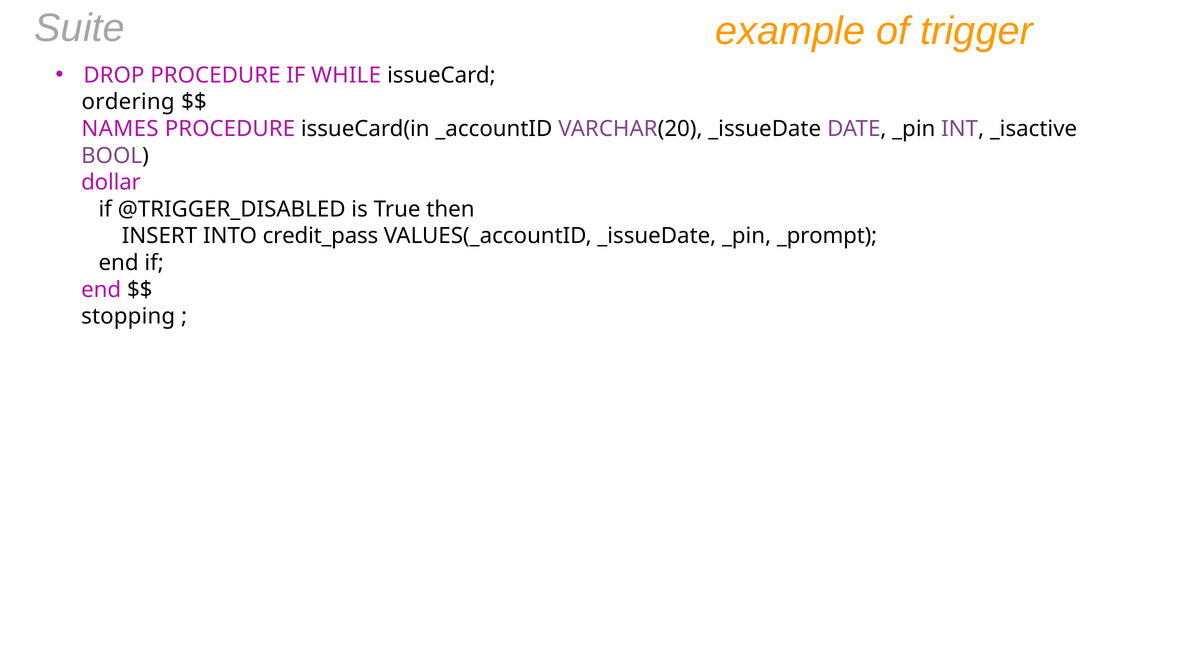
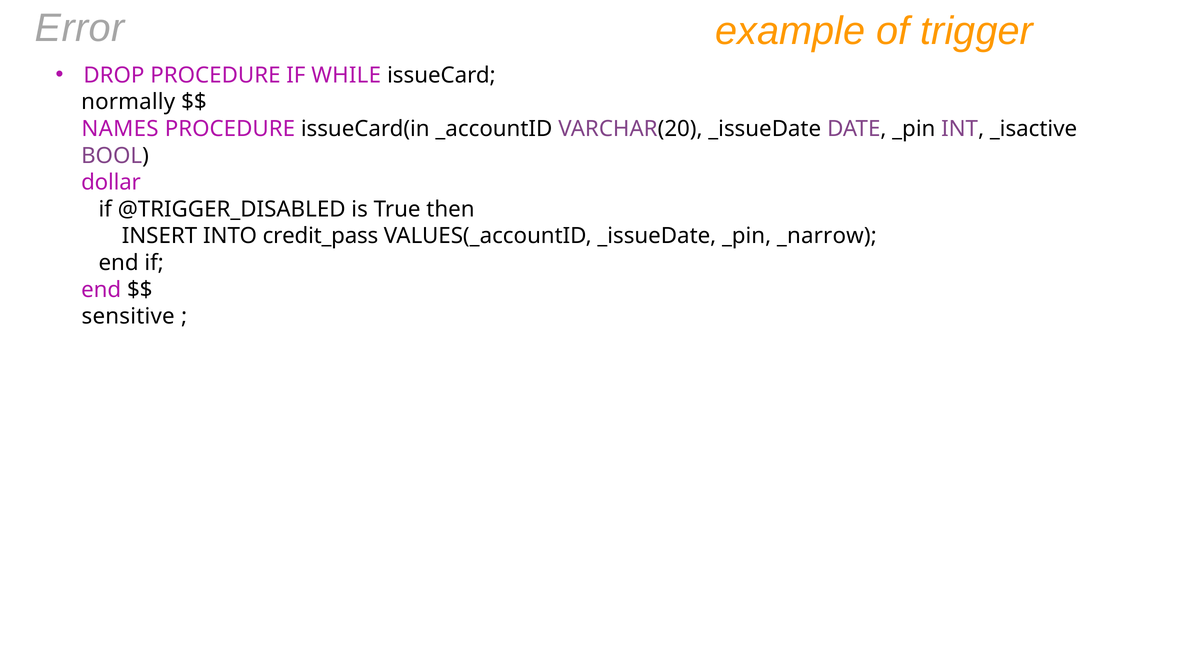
Suite: Suite -> Error
ordering: ordering -> normally
_prompt: _prompt -> _narrow
stopping: stopping -> sensitive
